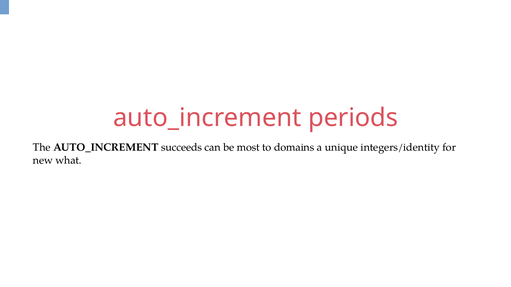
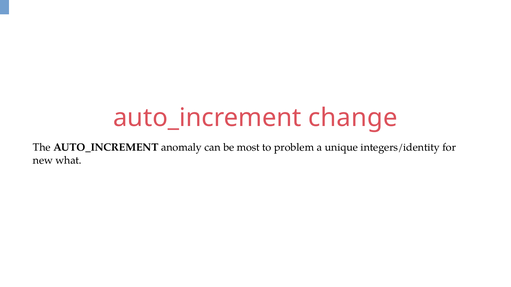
periods: periods -> change
succeeds: succeeds -> anomaly
domains: domains -> problem
